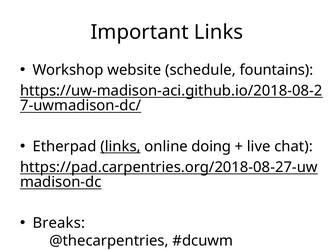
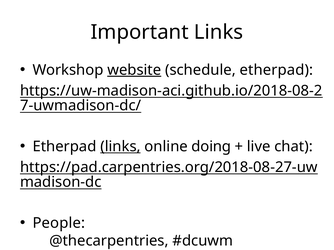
website underline: none -> present
schedule fountains: fountains -> etherpad
Breaks: Breaks -> People
